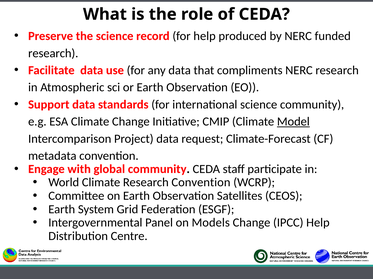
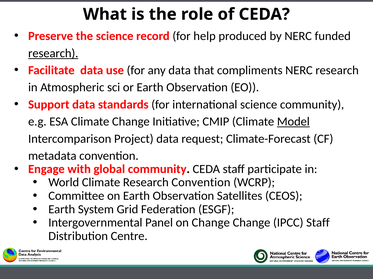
research at (53, 53) underline: none -> present
on Models: Models -> Change
IPCC Help: Help -> Staff
